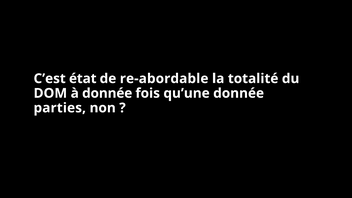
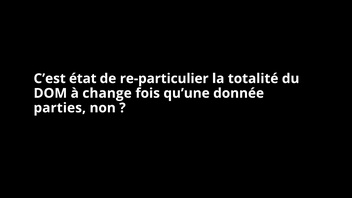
re-abordable: re-abordable -> re-particulier
à donnée: donnée -> change
